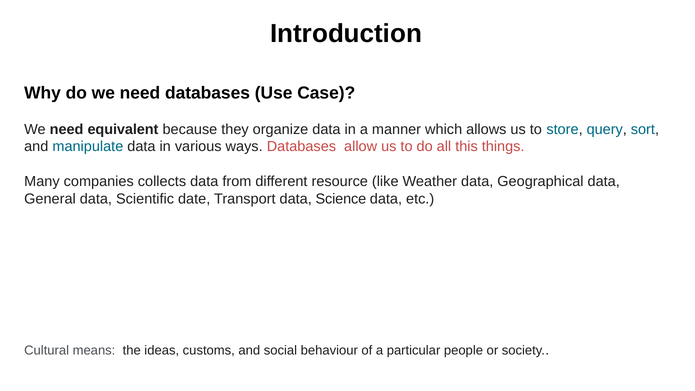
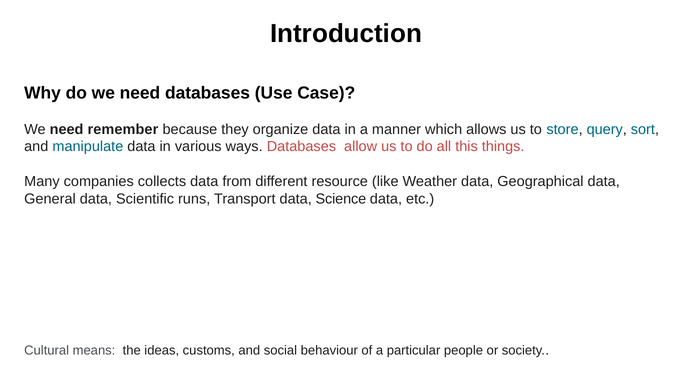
equivalent: equivalent -> remember
date: date -> runs
